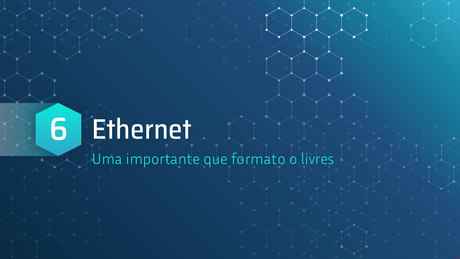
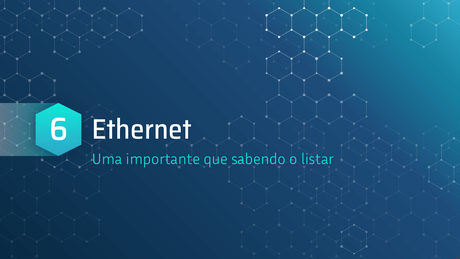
formato: formato -> sabendo
livres: livres -> listar
